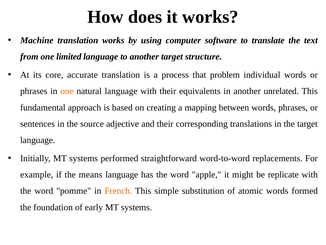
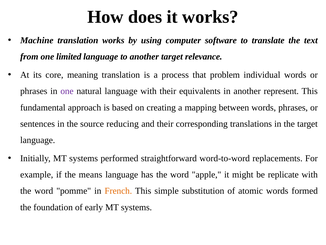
structure: structure -> relevance
accurate: accurate -> meaning
one at (67, 91) colour: orange -> purple
unrelated: unrelated -> represent
adjective: adjective -> reducing
